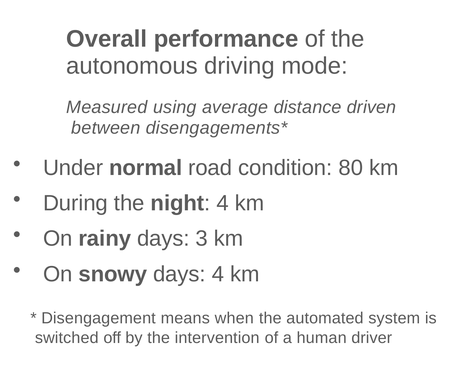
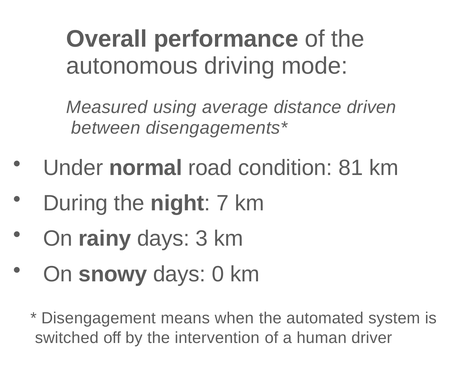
80: 80 -> 81
night 4: 4 -> 7
days 4: 4 -> 0
